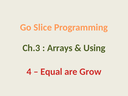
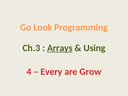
Slice: Slice -> Look
Arrays underline: none -> present
Equal: Equal -> Every
